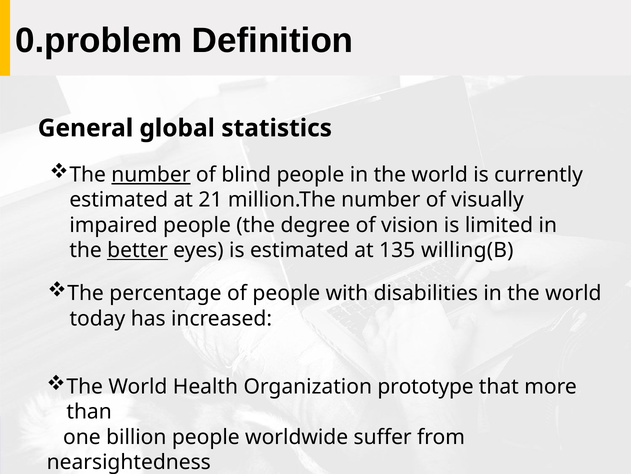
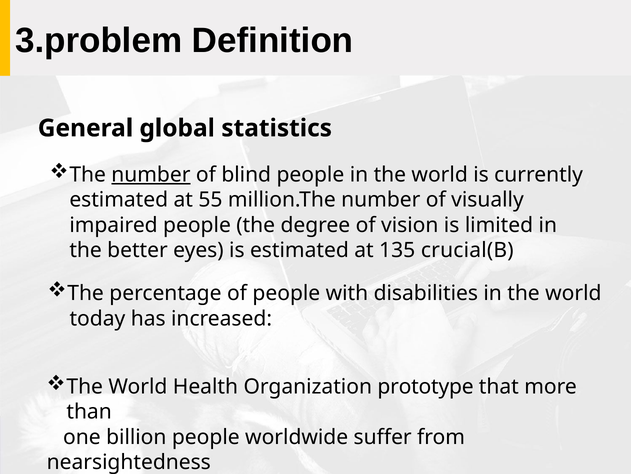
0.problem: 0.problem -> 3.problem
21: 21 -> 55
better underline: present -> none
willing(B: willing(B -> crucial(B
